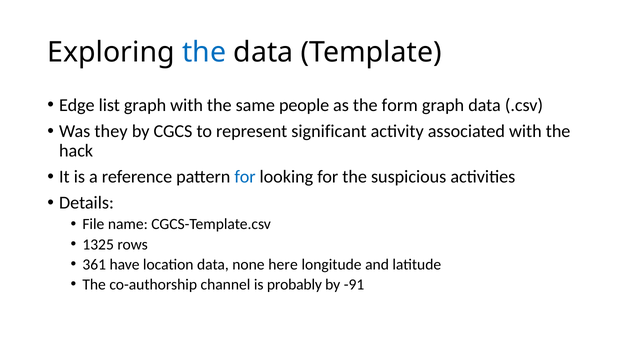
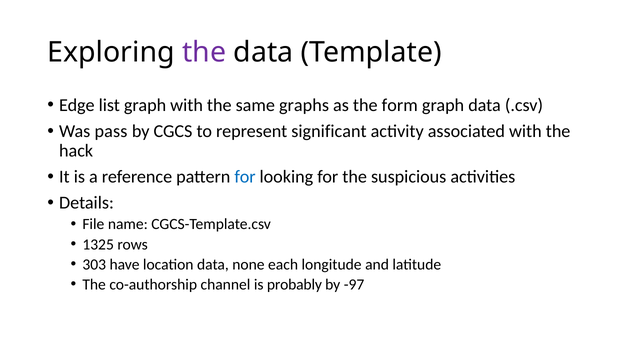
the at (204, 52) colour: blue -> purple
people: people -> graphs
they: they -> pass
361: 361 -> 303
here: here -> each
-91: -91 -> -97
